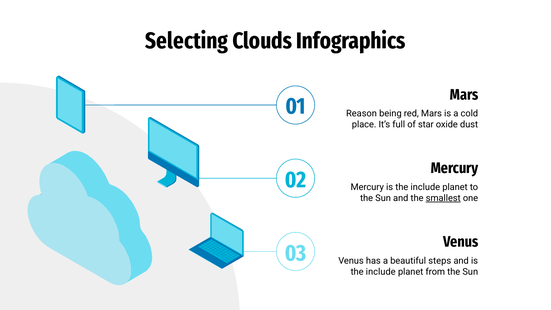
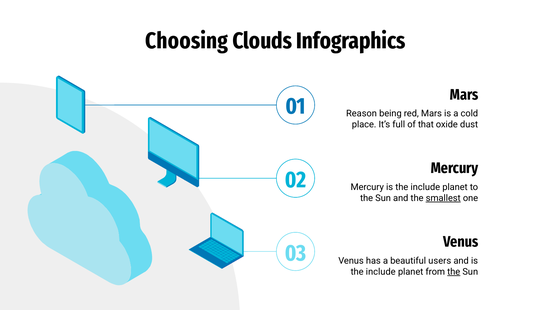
Selecting: Selecting -> Choosing
star: star -> that
steps: steps -> users
the at (454, 272) underline: none -> present
